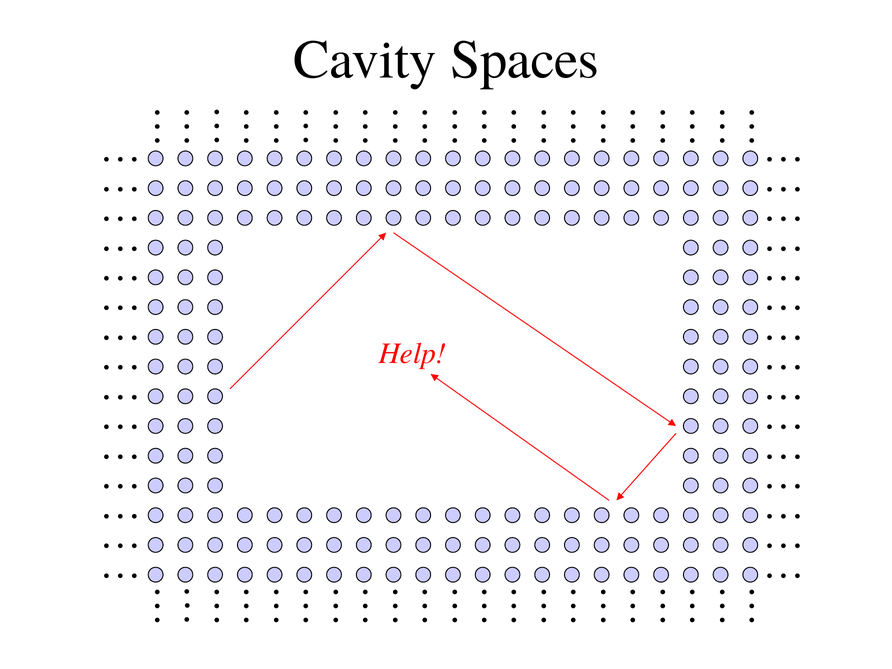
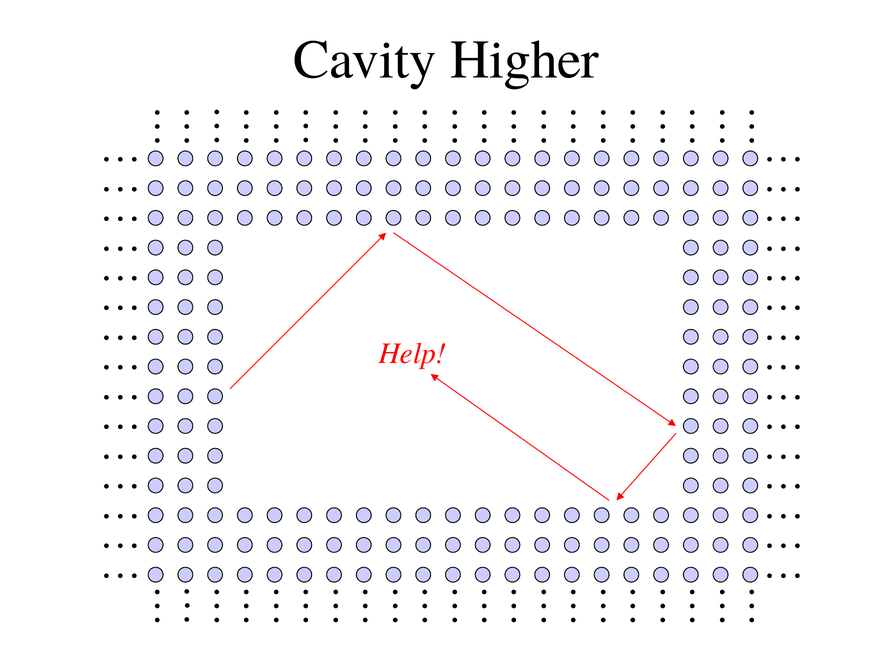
Spaces: Spaces -> Higher
